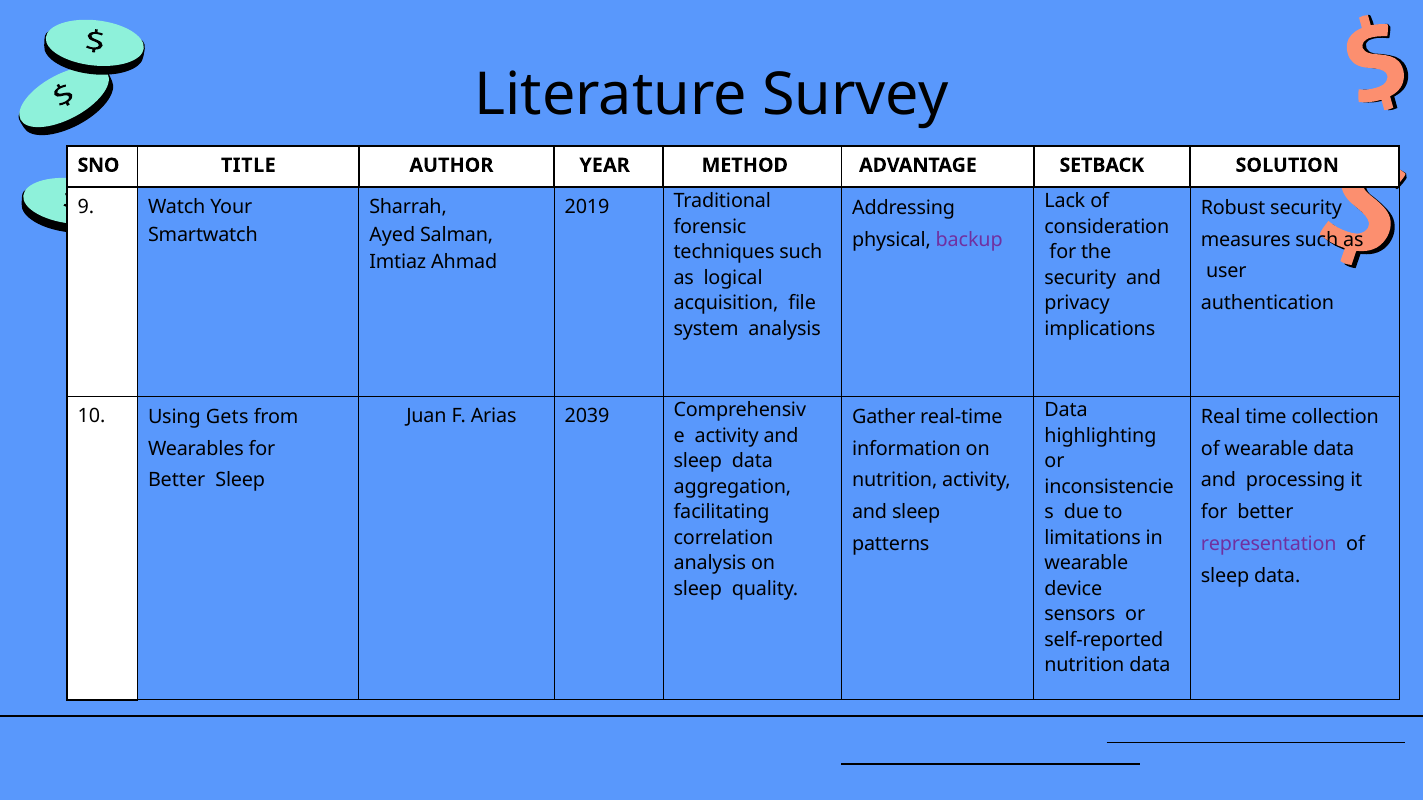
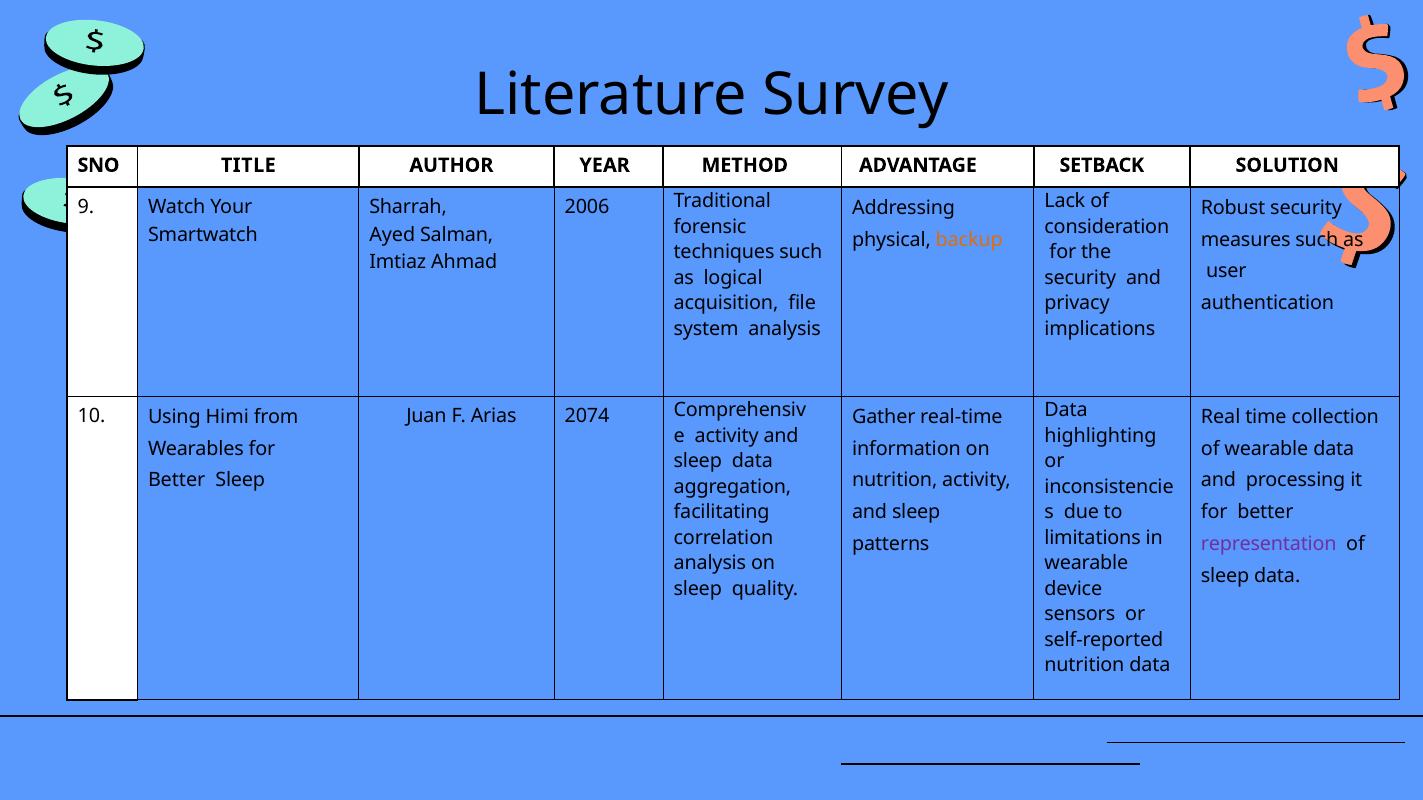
2019: 2019 -> 2006
backup colour: purple -> orange
Gets: Gets -> Himi
2039: 2039 -> 2074
